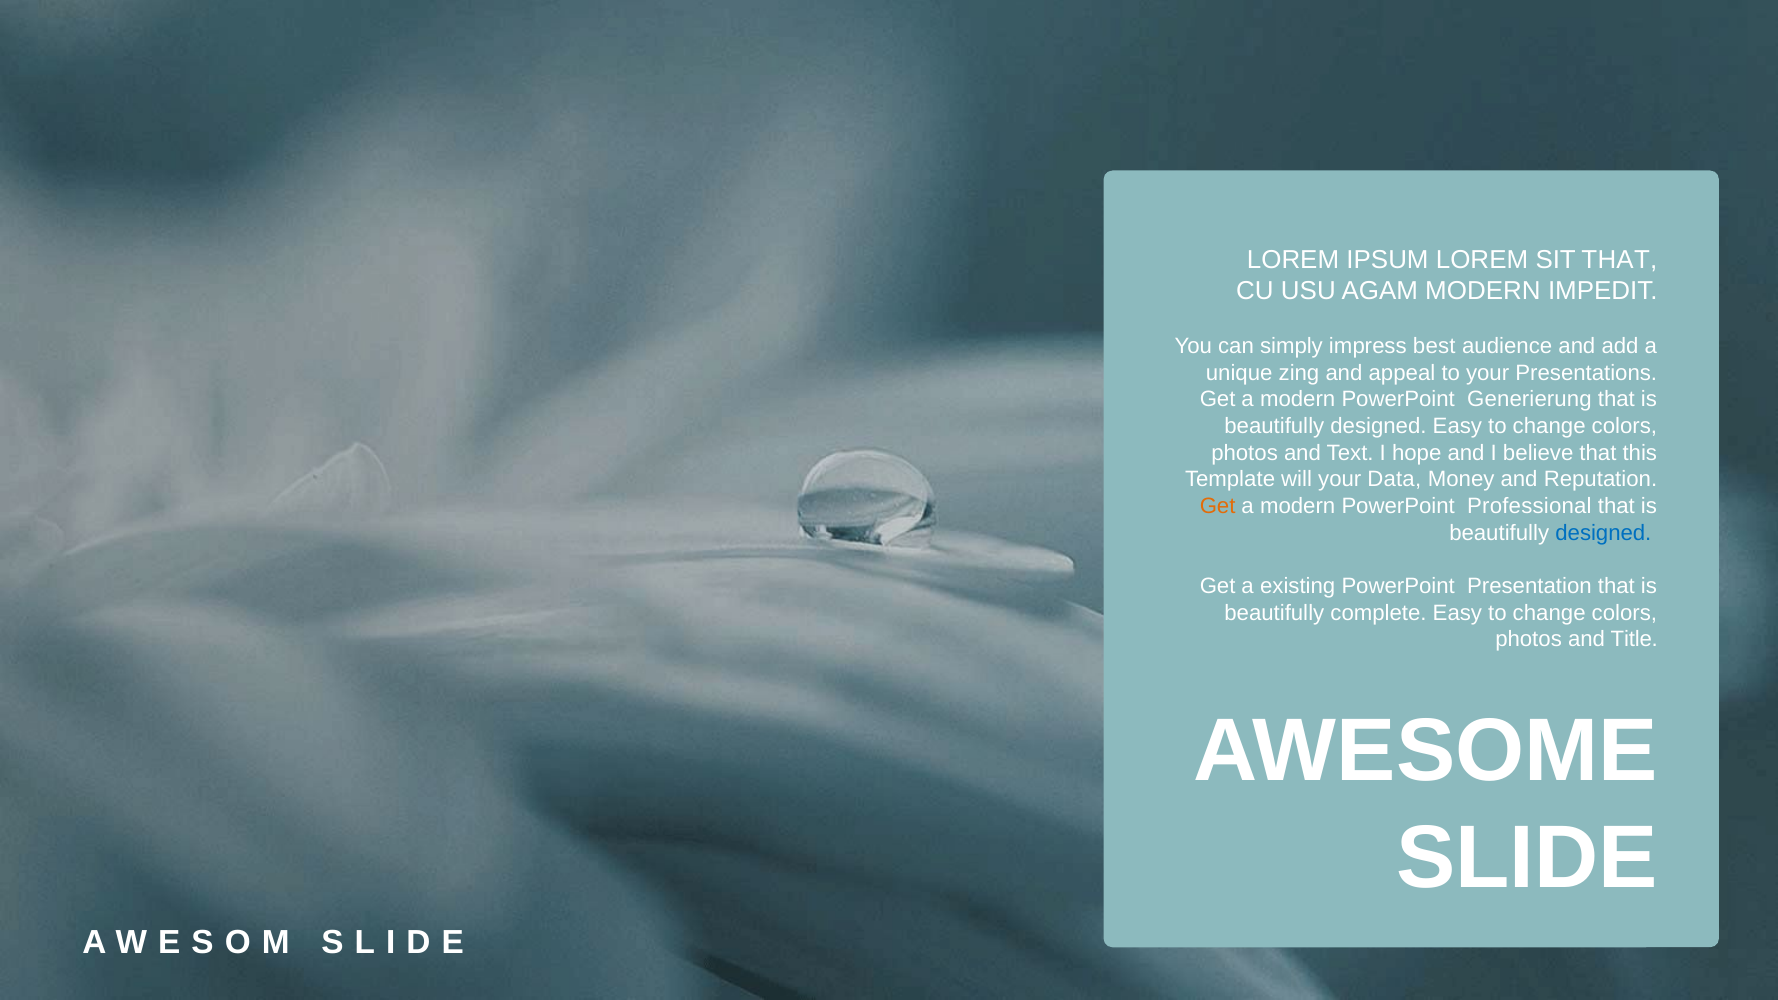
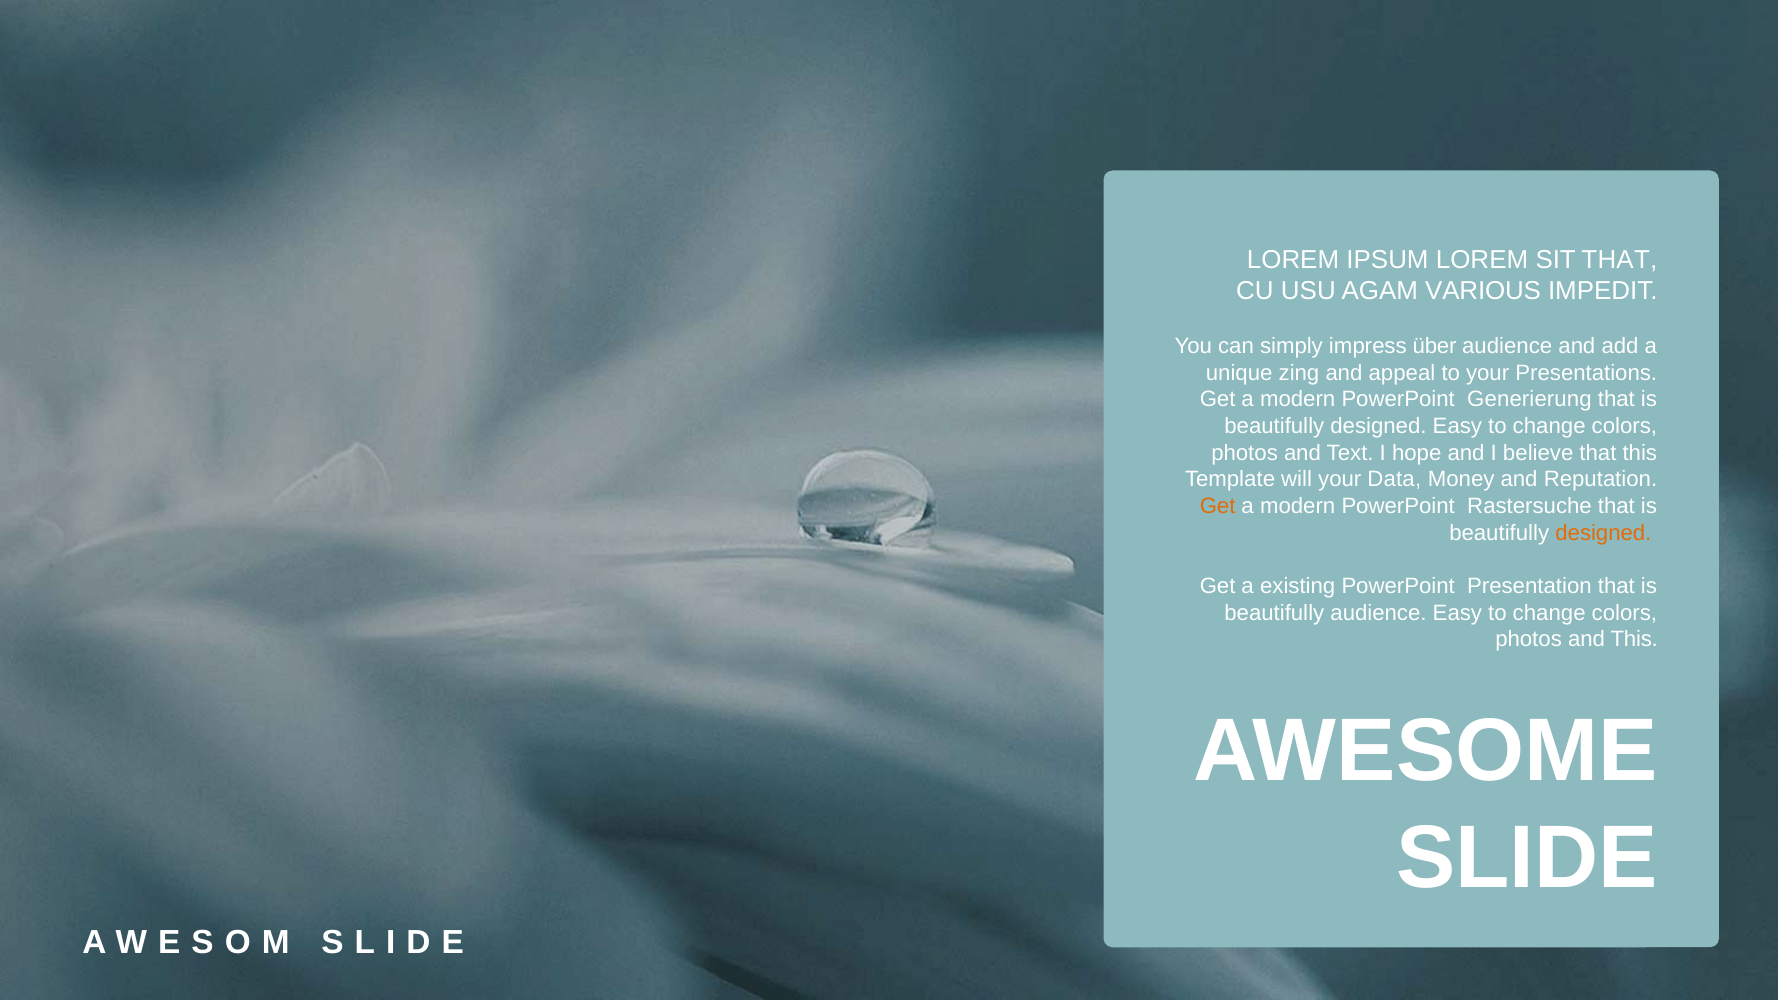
AGAM MODERN: MODERN -> VARIOUS
best: best -> über
Professional: Professional -> Rastersuche
designed at (1603, 533) colour: blue -> orange
beautifully complete: complete -> audience
and Title: Title -> This
